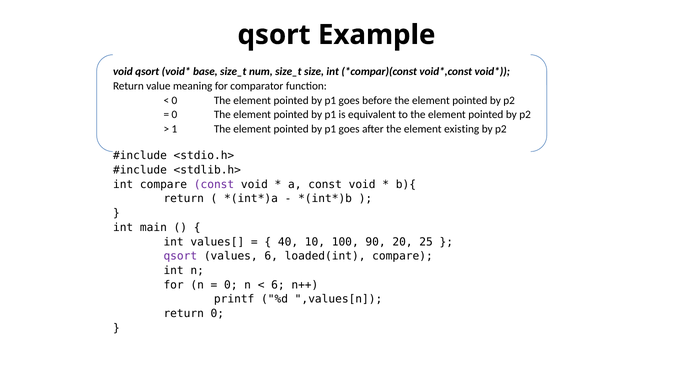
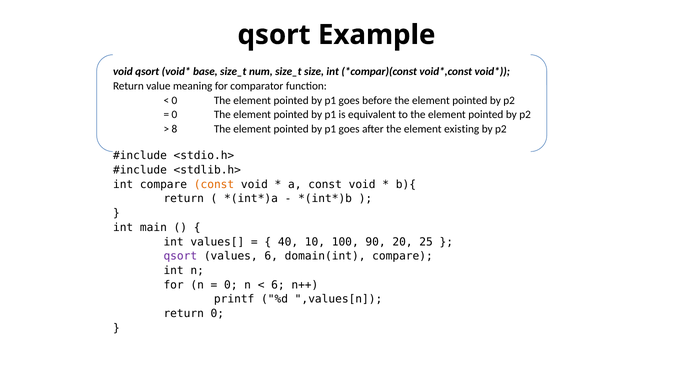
1: 1 -> 8
const at (214, 184) colour: purple -> orange
loaded(int: loaded(int -> domain(int
